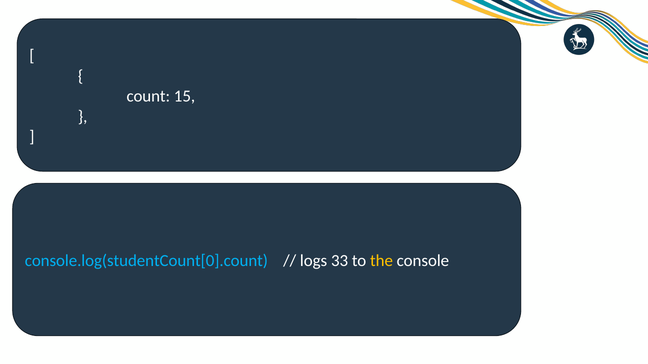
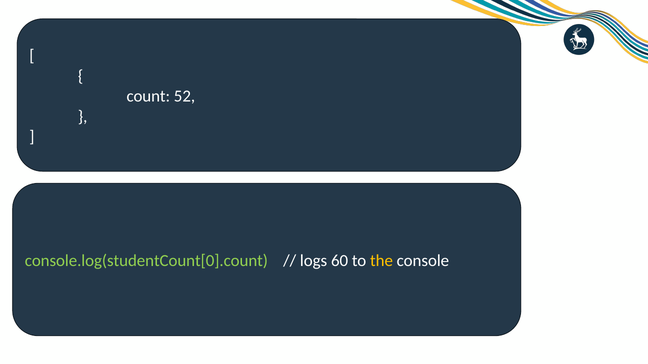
15: 15 -> 52
console.log(studentCount[0].count colour: light blue -> light green
33: 33 -> 60
